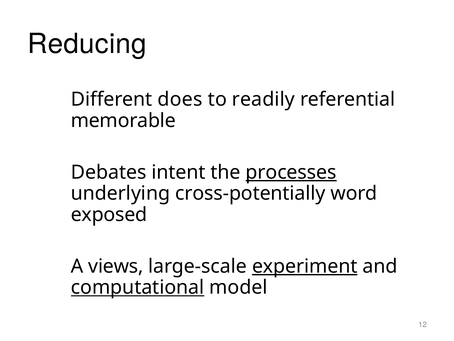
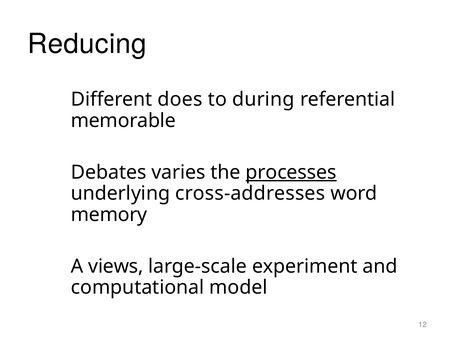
readily: readily -> during
intent: intent -> varies
cross-potentially: cross-potentially -> cross-addresses
exposed: exposed -> memory
experiment underline: present -> none
computational underline: present -> none
